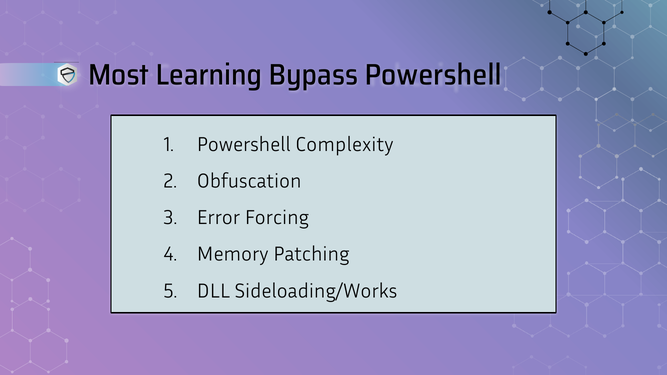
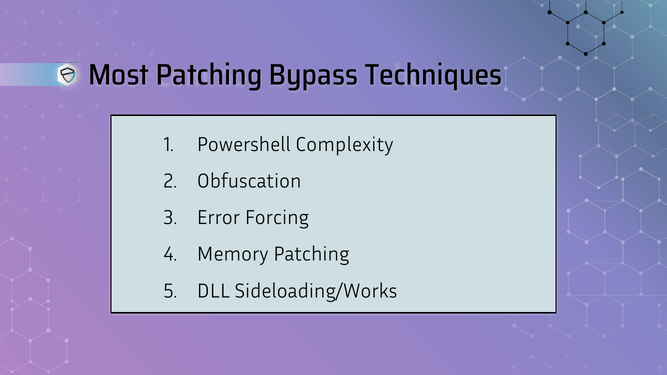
Most Learning: Learning -> Patching
Bypass Powershell: Powershell -> Techniques
